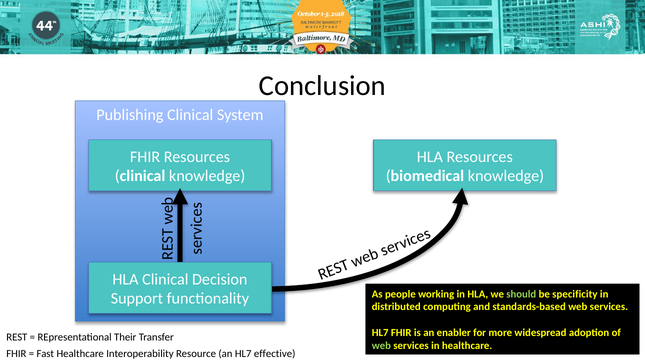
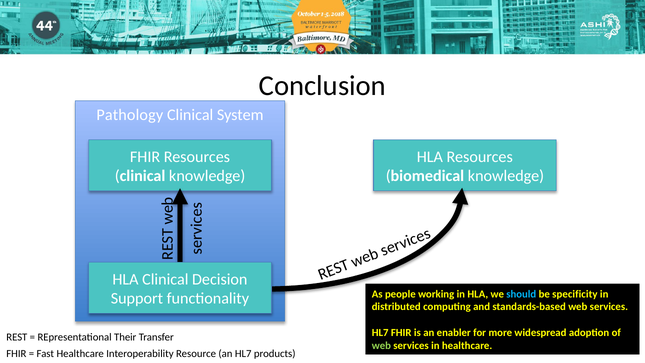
Publishing: Publishing -> Pathology
should colour: light green -> light blue
effective: effective -> products
